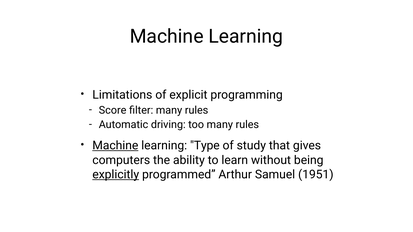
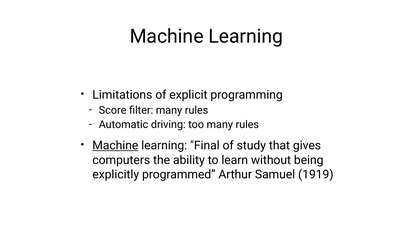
Type: Type -> Final
explicitly underline: present -> none
1951: 1951 -> 1919
